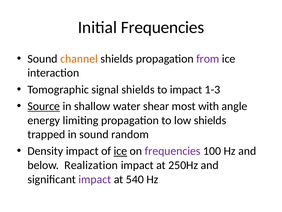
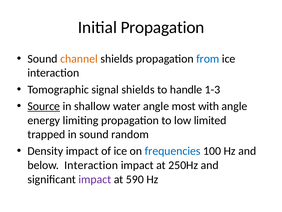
Initial Frequencies: Frequencies -> Propagation
from colour: purple -> blue
to impact: impact -> handle
water shear: shear -> angle
low shields: shields -> limited
ice at (120, 151) underline: present -> none
frequencies at (173, 151) colour: purple -> blue
below Realization: Realization -> Interaction
540: 540 -> 590
